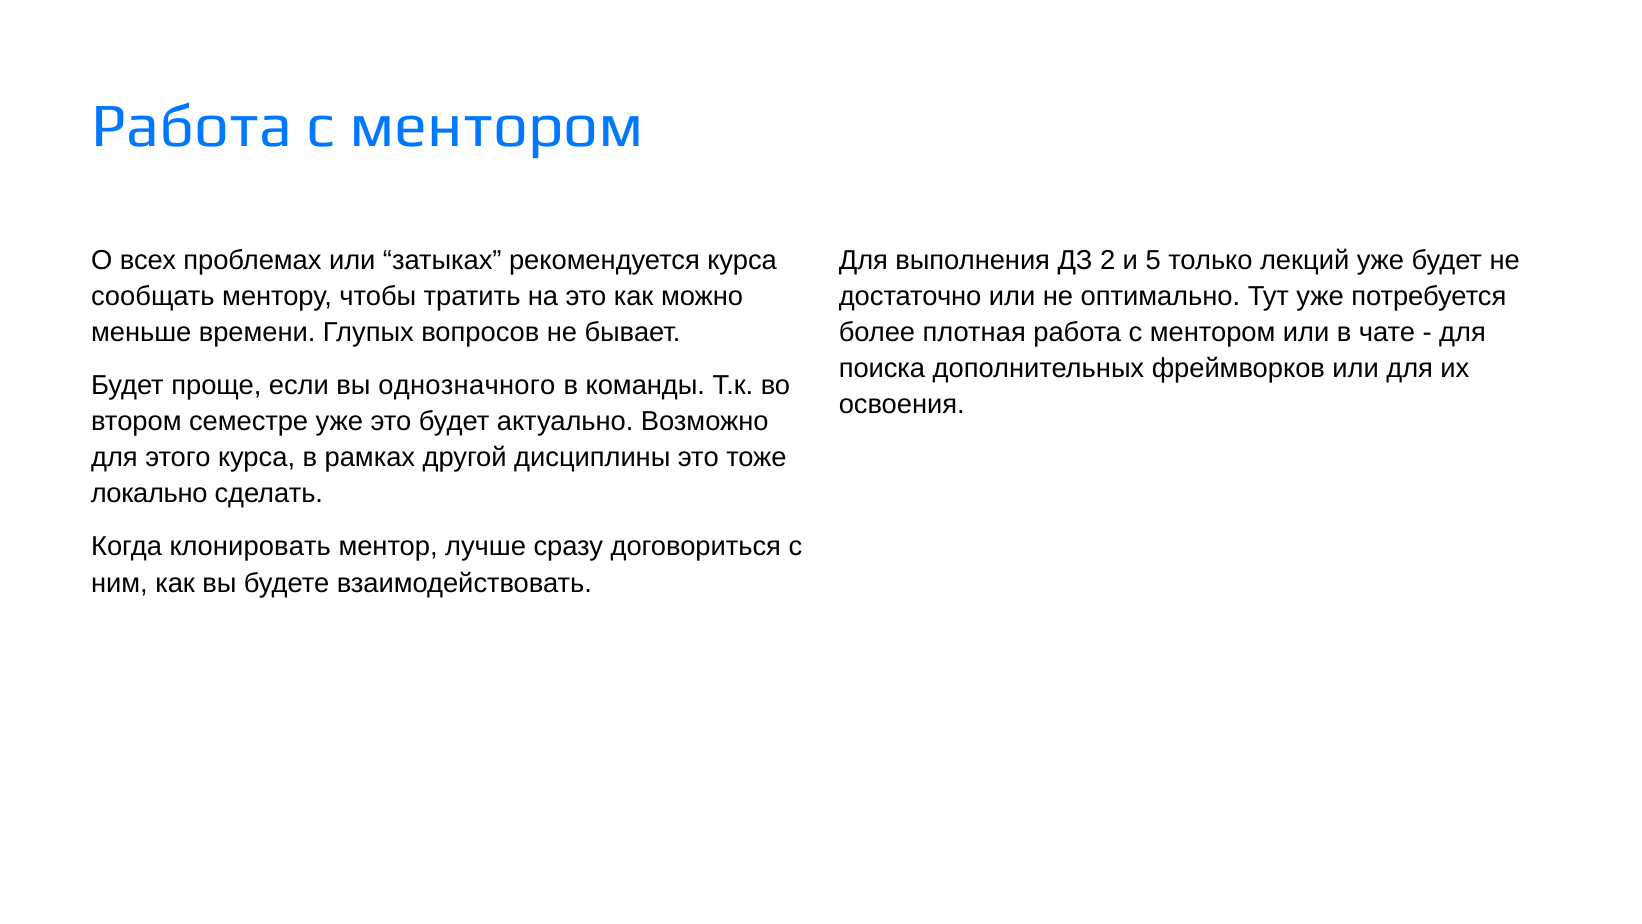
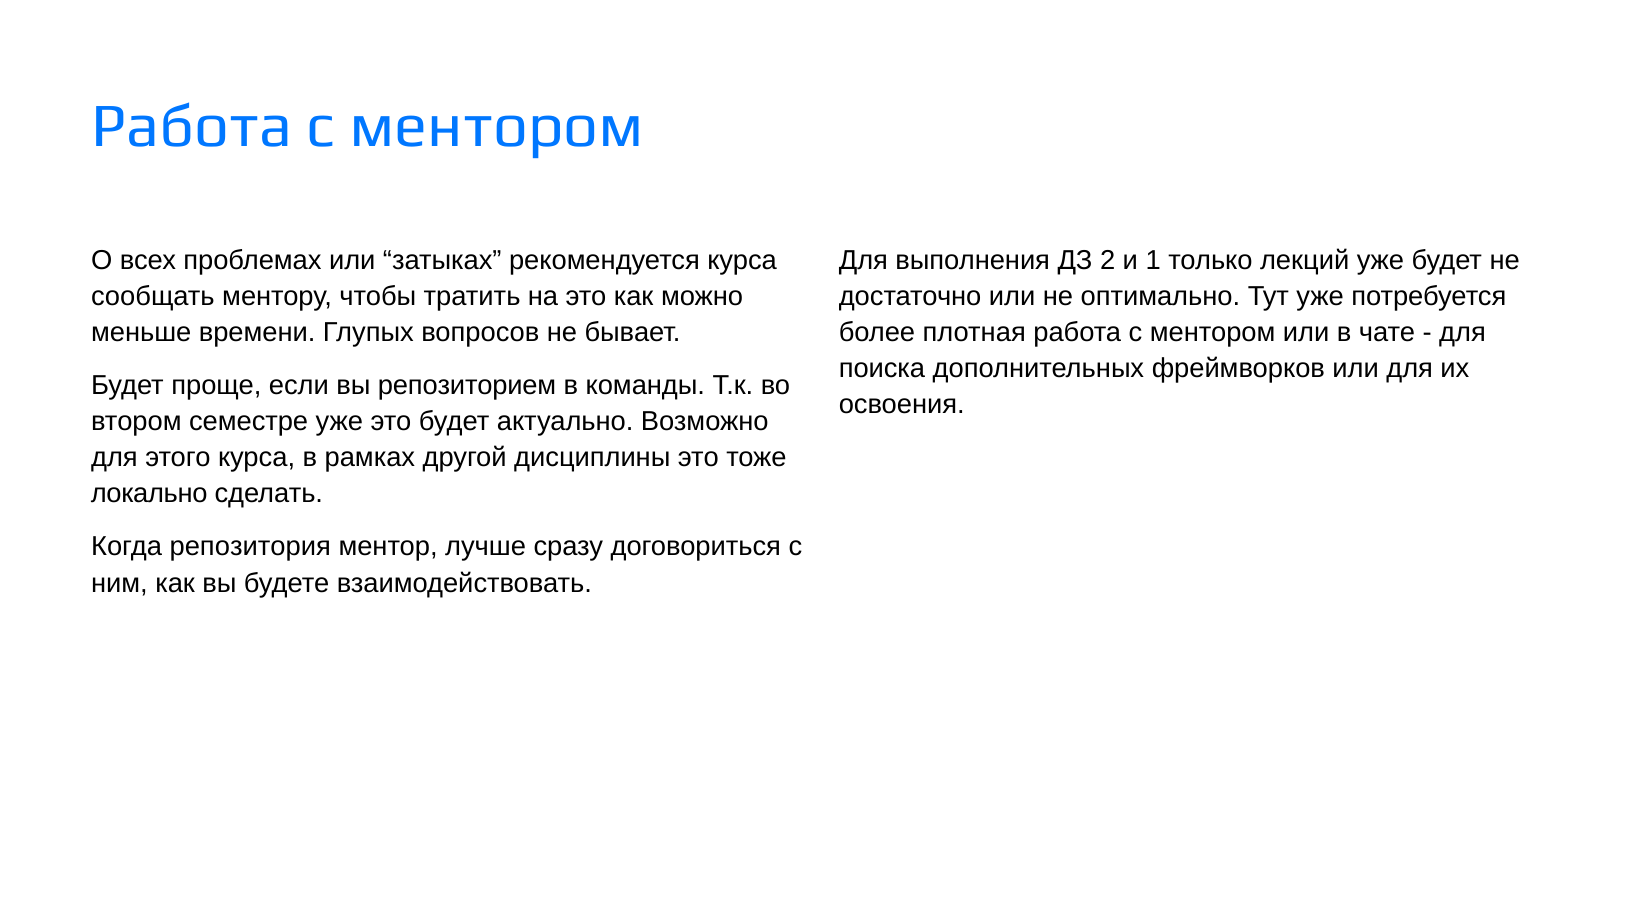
5: 5 -> 1
однозначного: однозначного -> репозиторием
клонировать: клонировать -> репозитория
